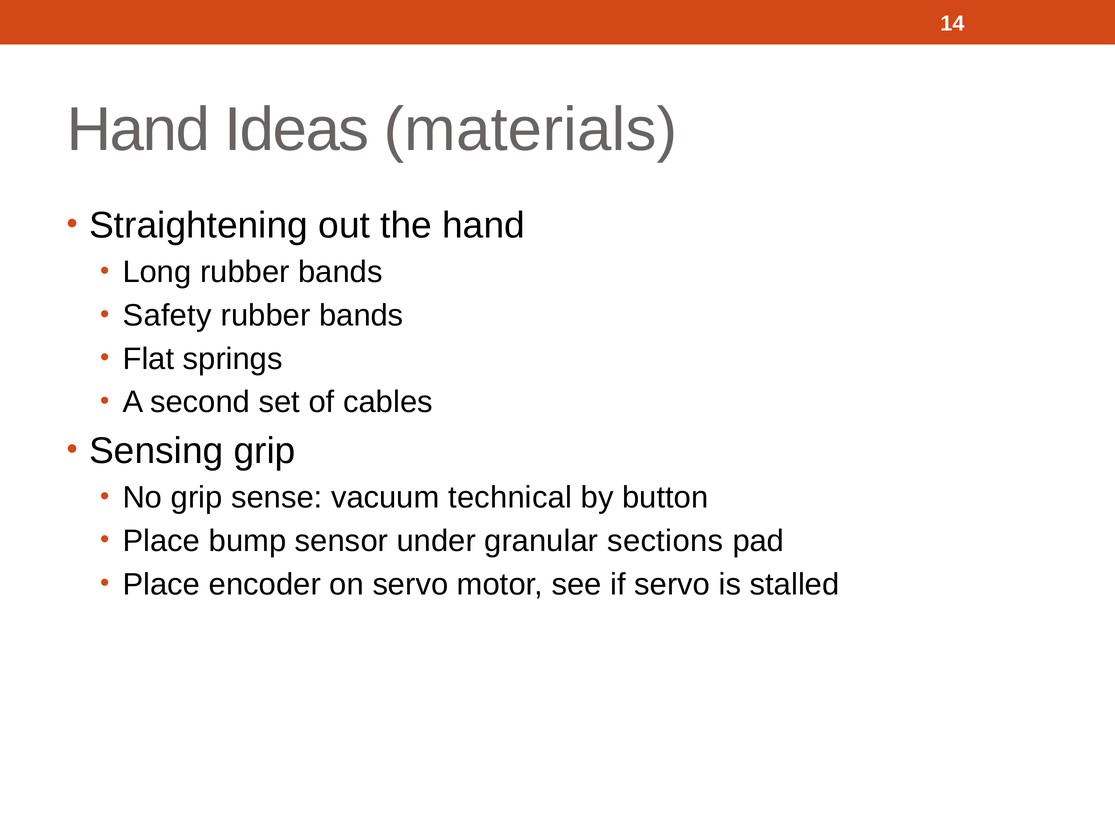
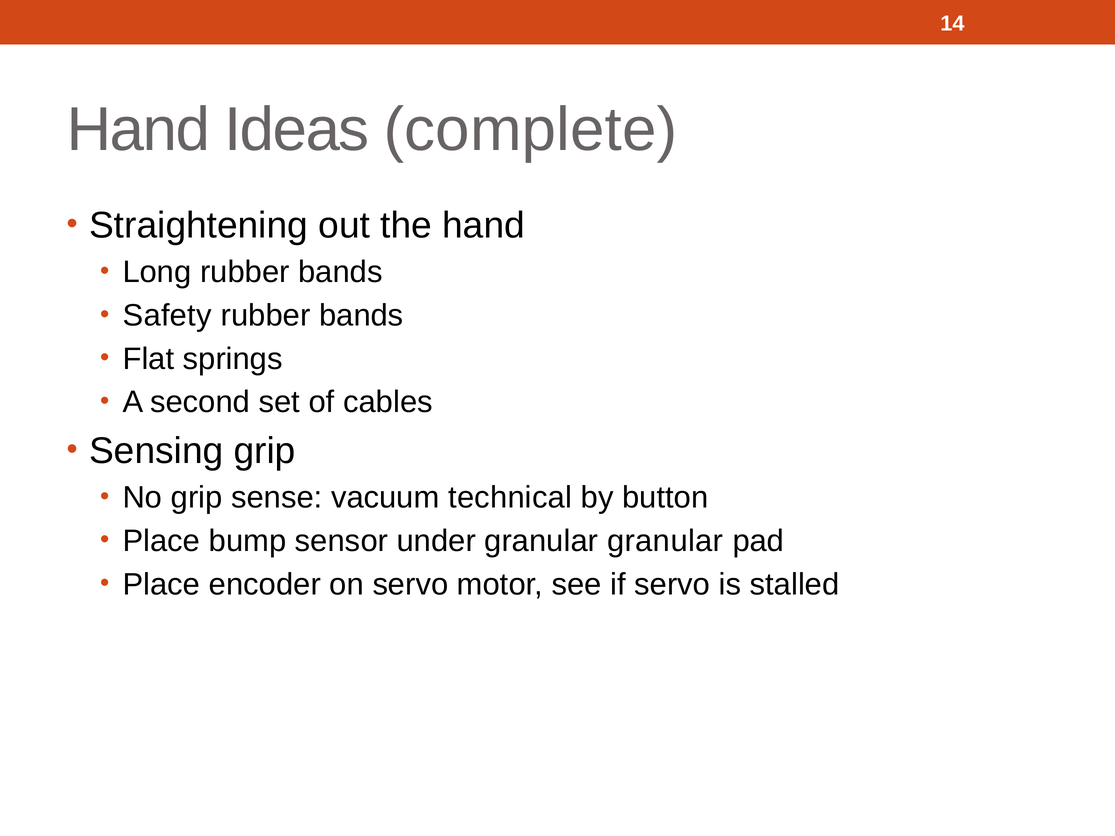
materials: materials -> complete
granular sections: sections -> granular
